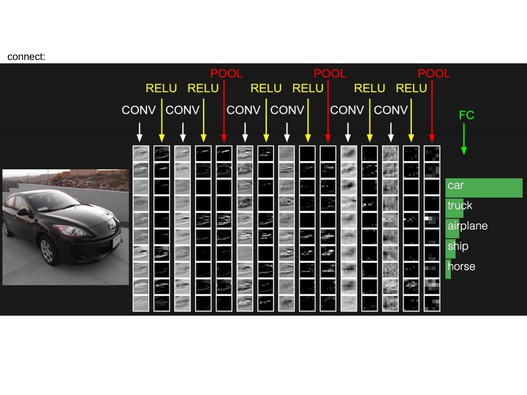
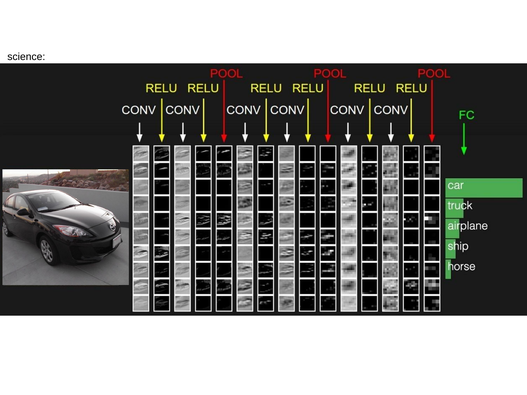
connect: connect -> science
